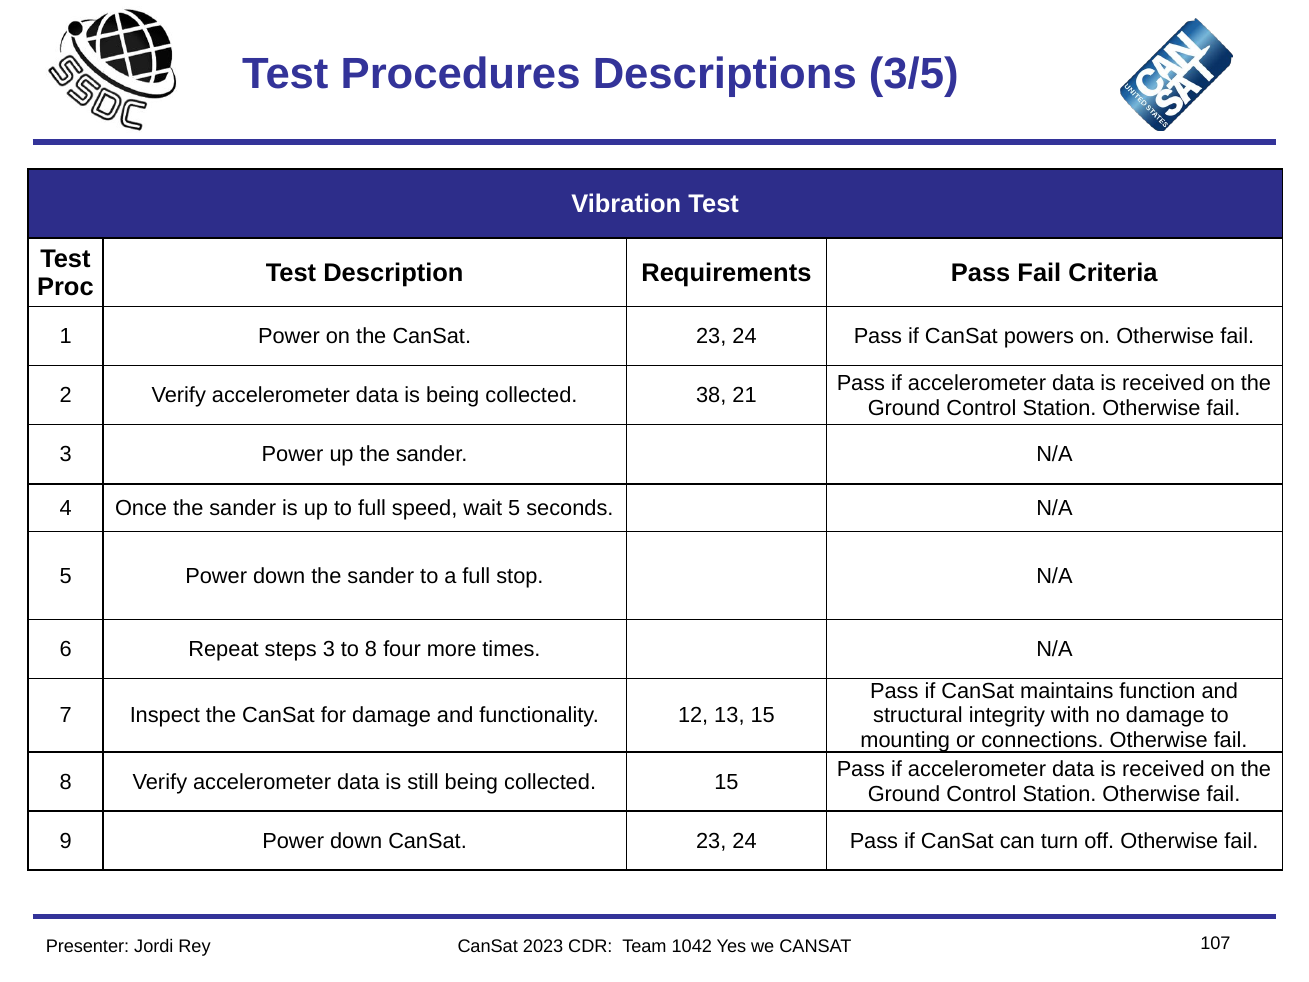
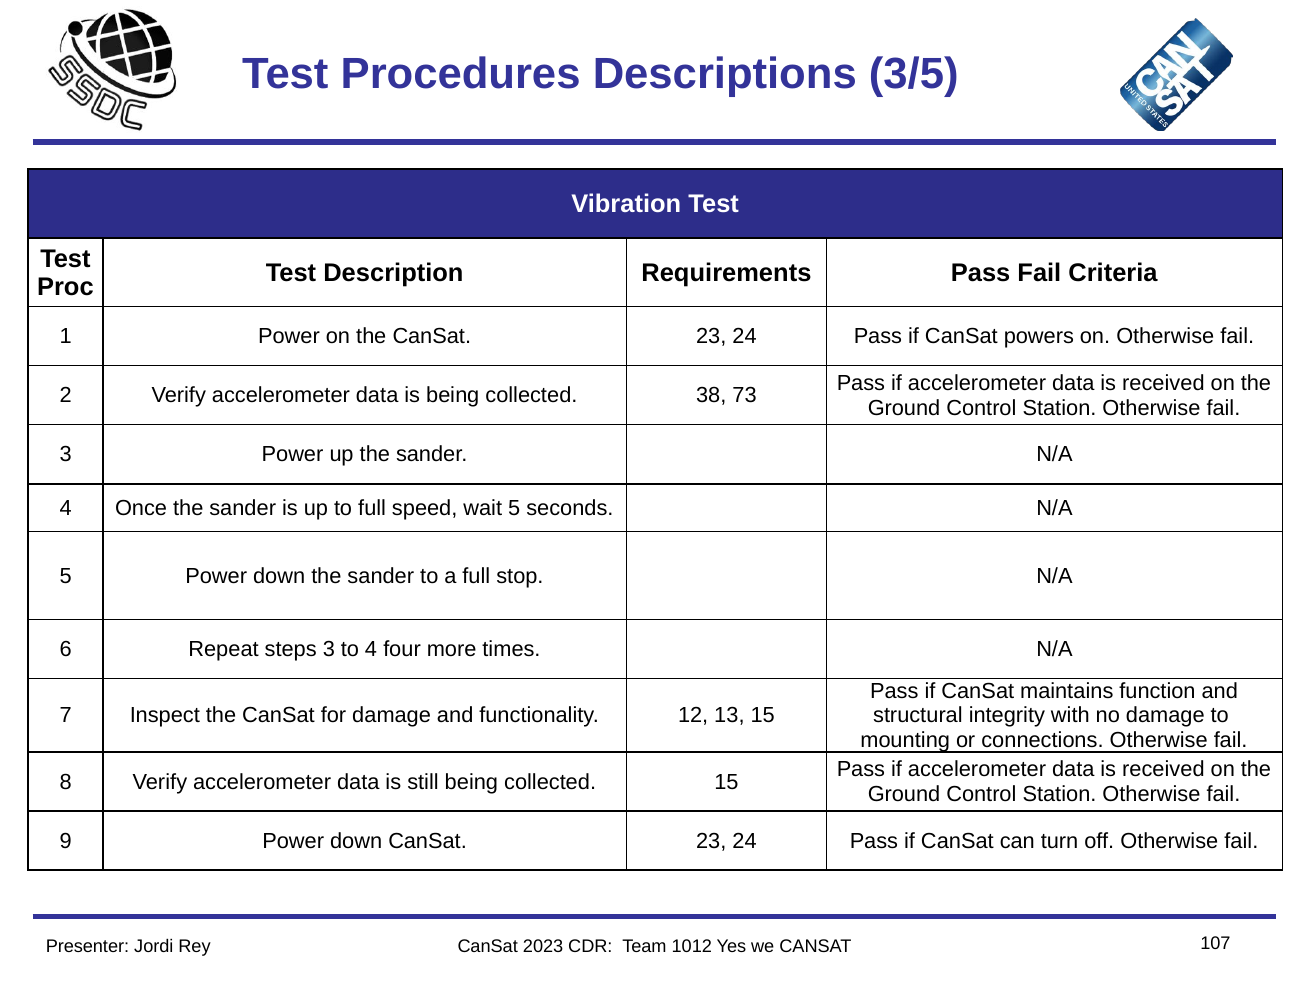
21: 21 -> 73
to 8: 8 -> 4
1042: 1042 -> 1012
